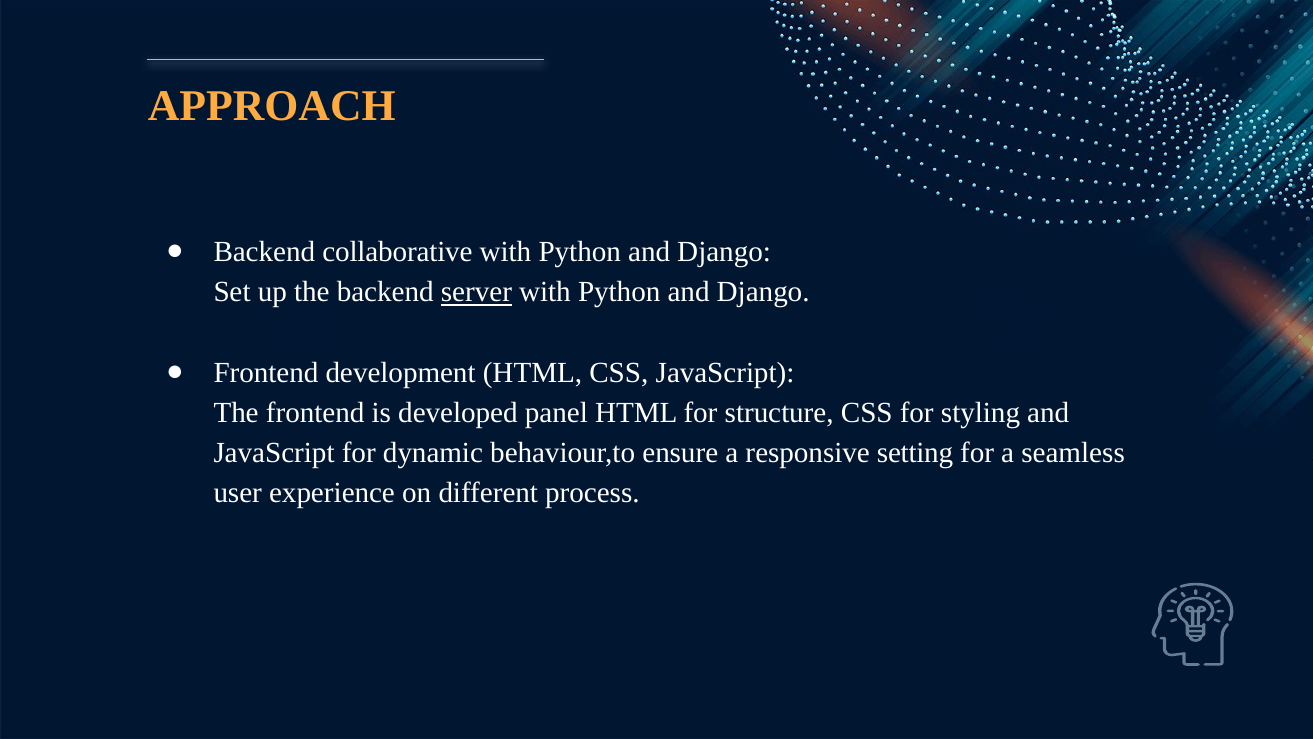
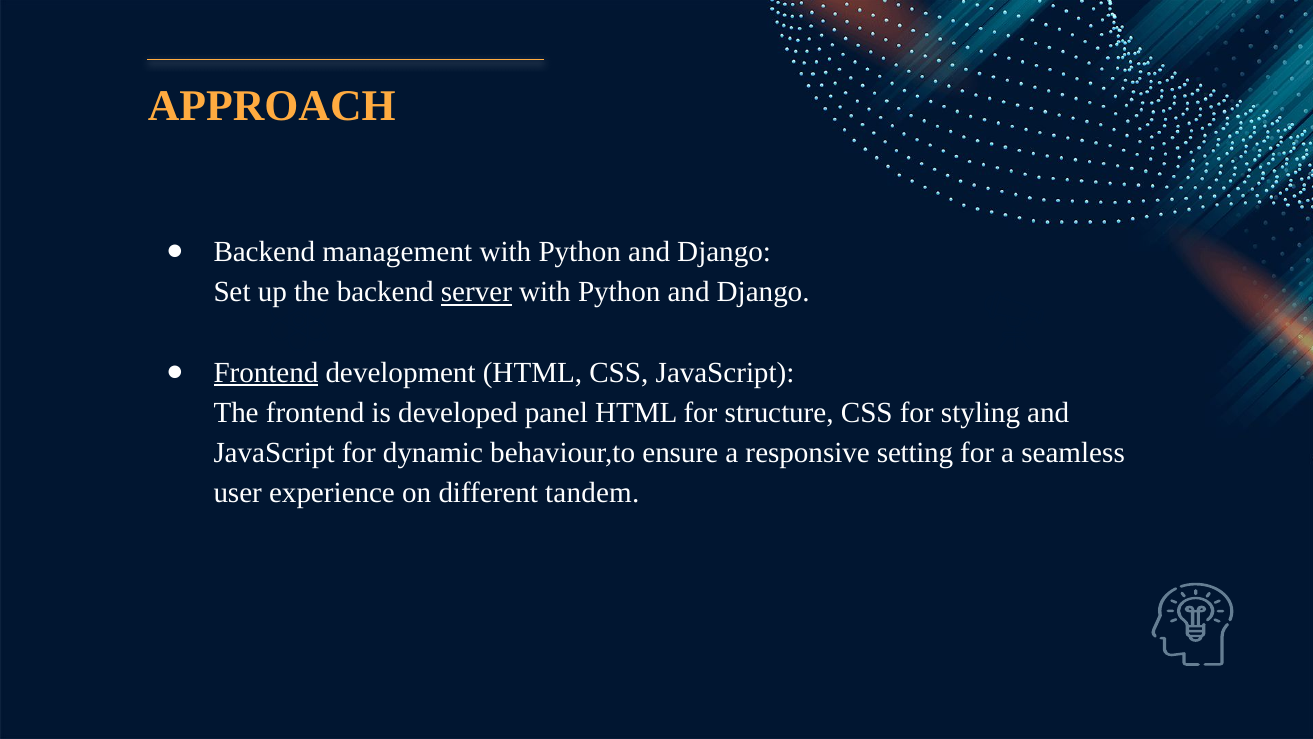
collaborative: collaborative -> management
Frontend at (266, 372) underline: none -> present
process: process -> tandem
